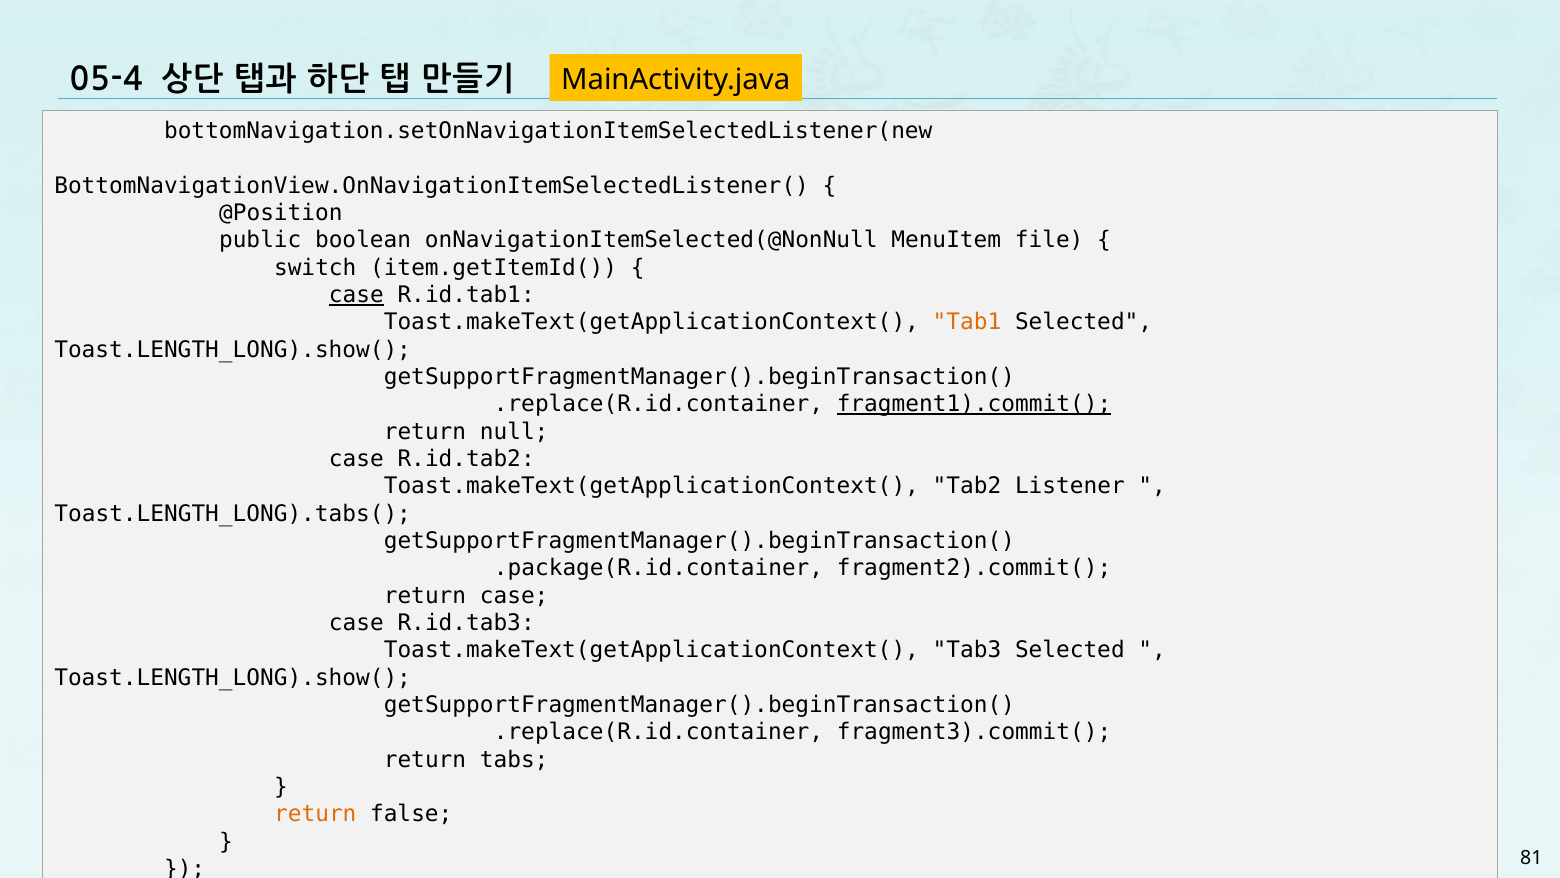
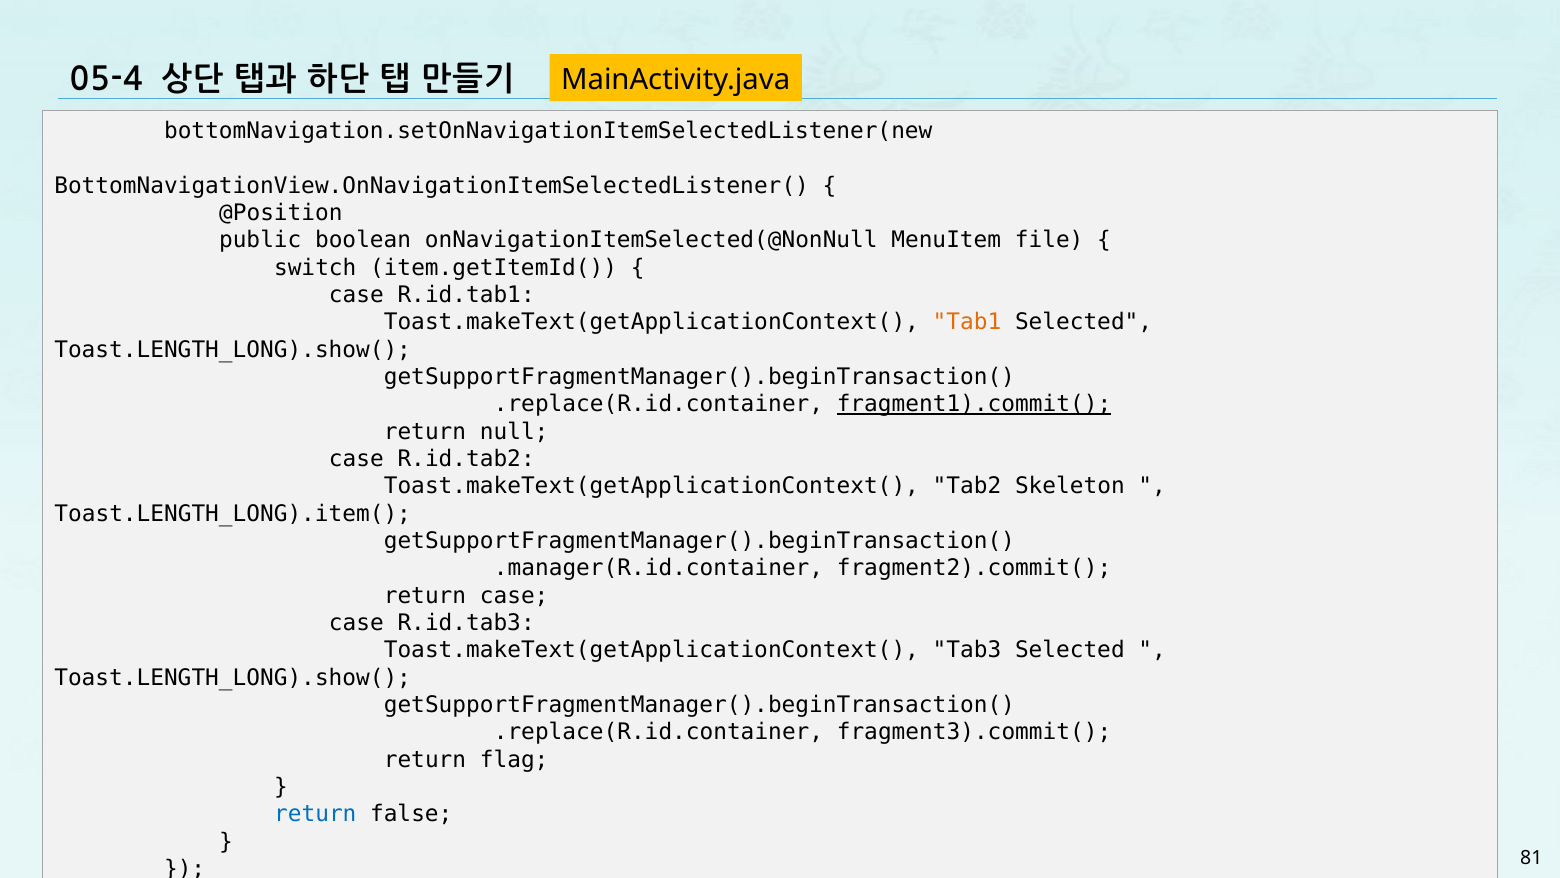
case at (356, 295) underline: present -> none
Listener: Listener -> Skeleton
Toast.LENGTH_LONG).tabs(: Toast.LENGTH_LONG).tabs( -> Toast.LENGTH_LONG).item(
.package(R.id.container: .package(R.id.container -> .manager(R.id.container
tabs: tabs -> flag
return at (315, 814) colour: orange -> blue
